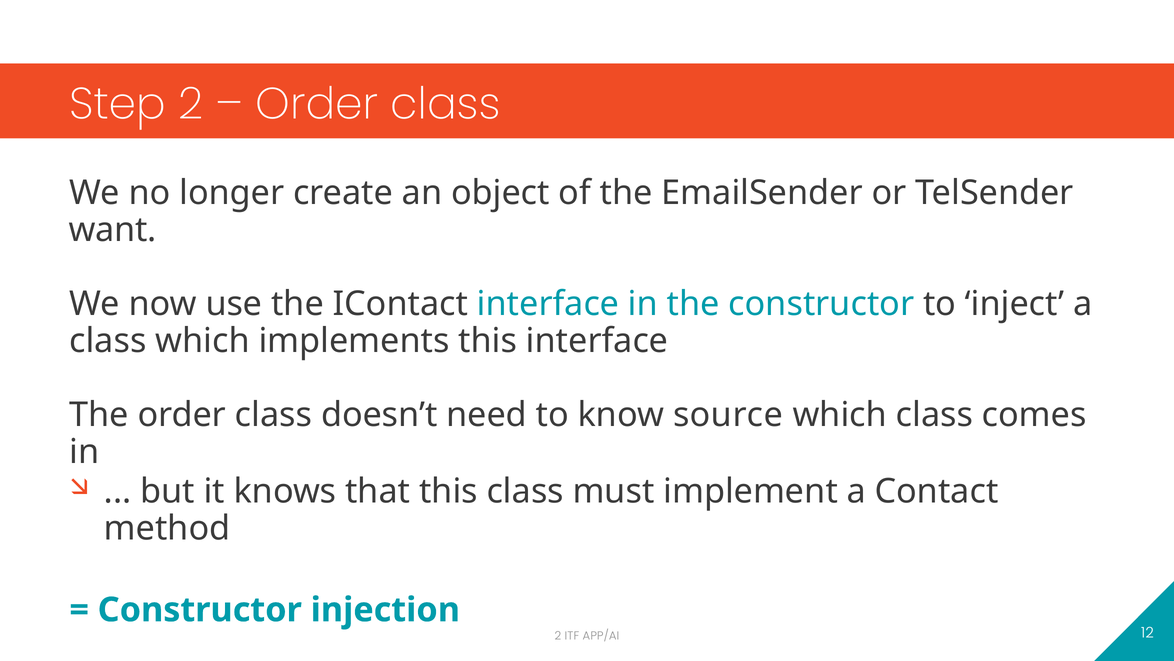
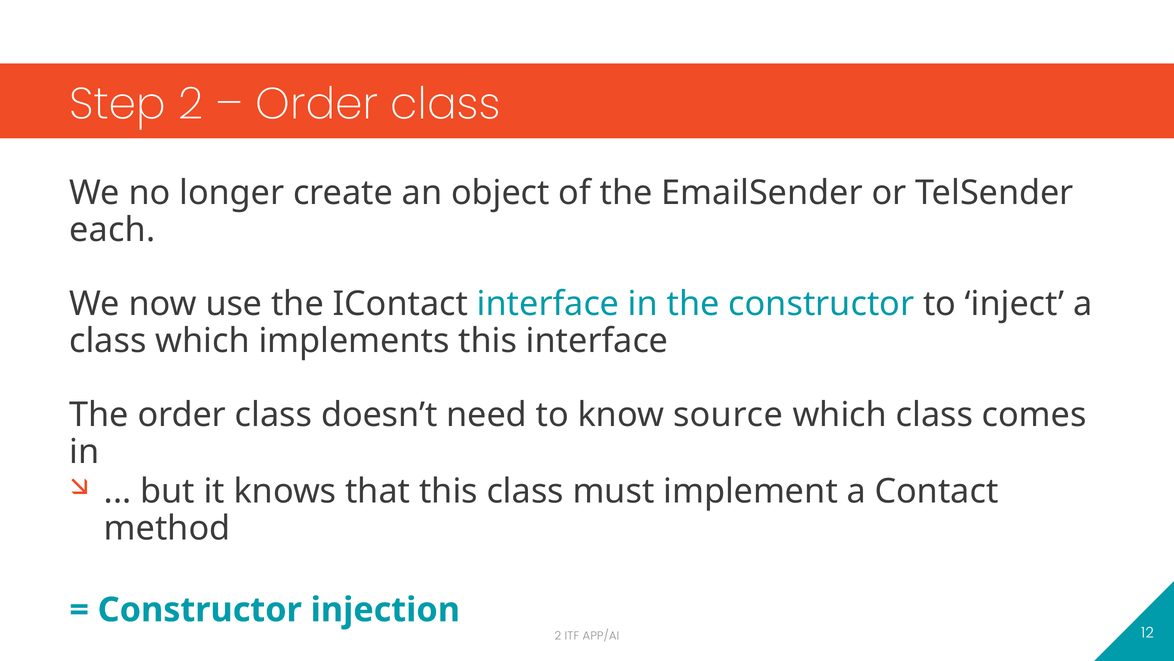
want: want -> each
